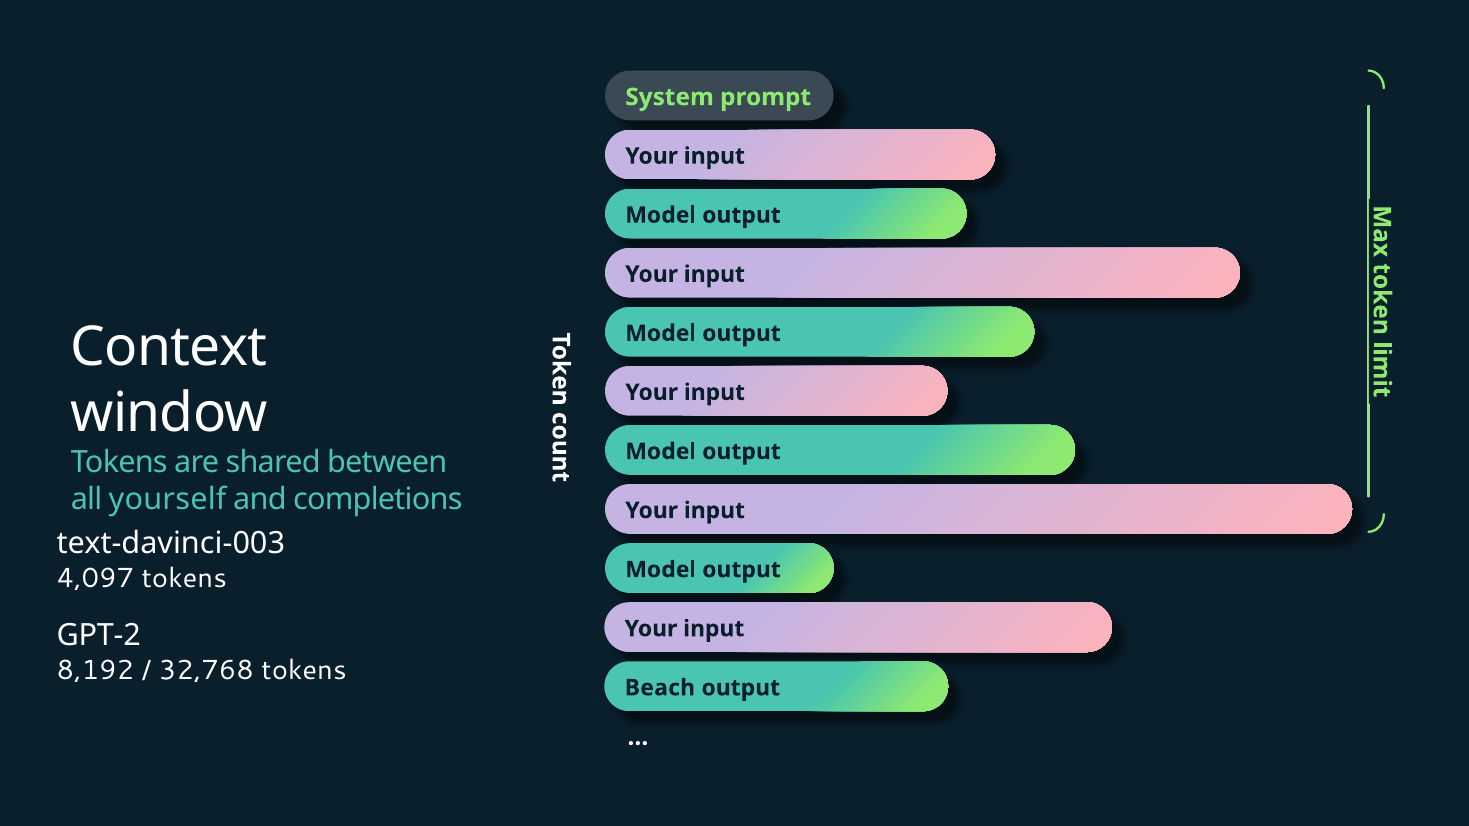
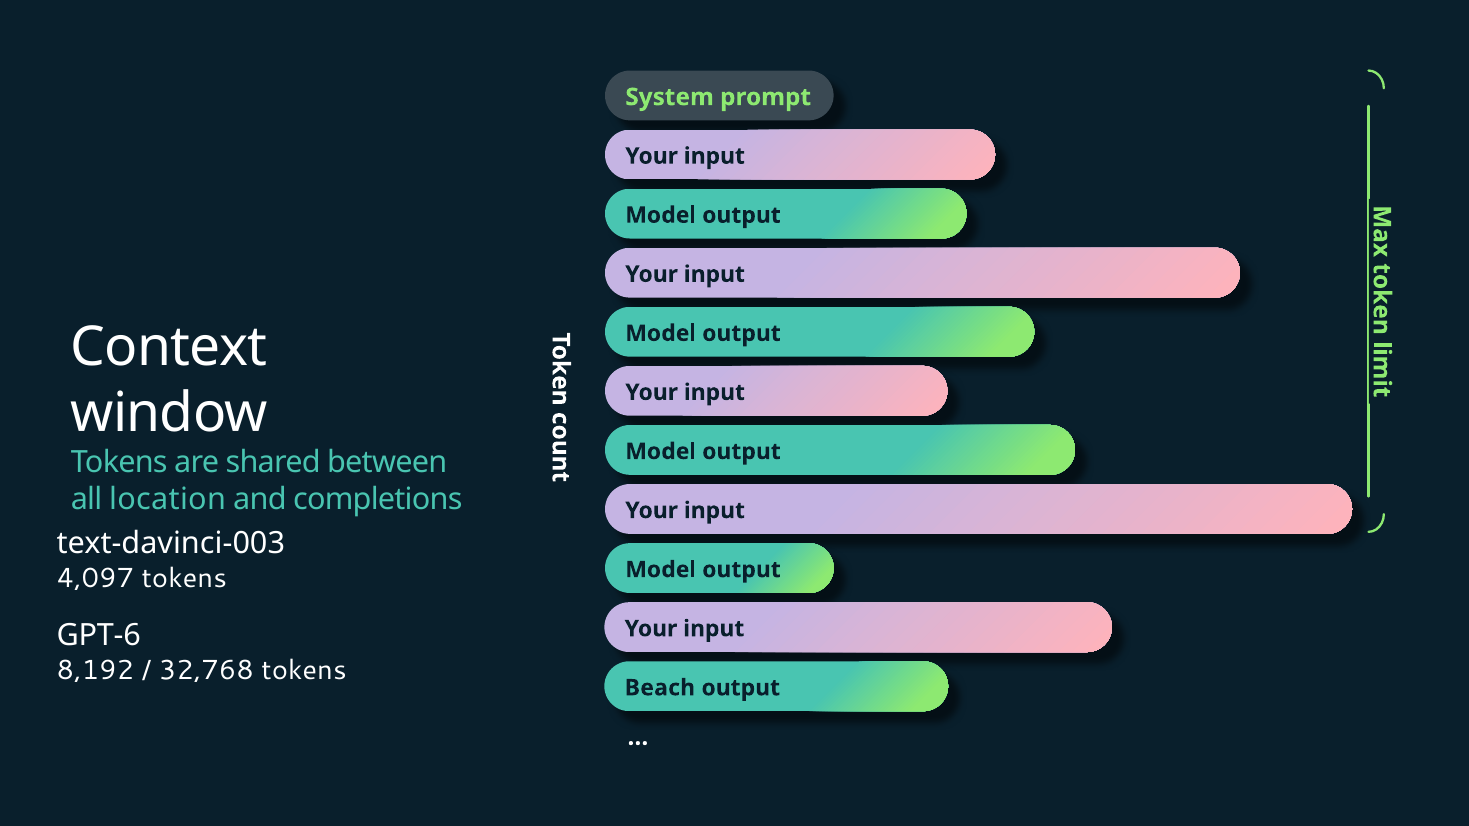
yourself: yourself -> location
GPT-2: GPT-2 -> GPT-6
